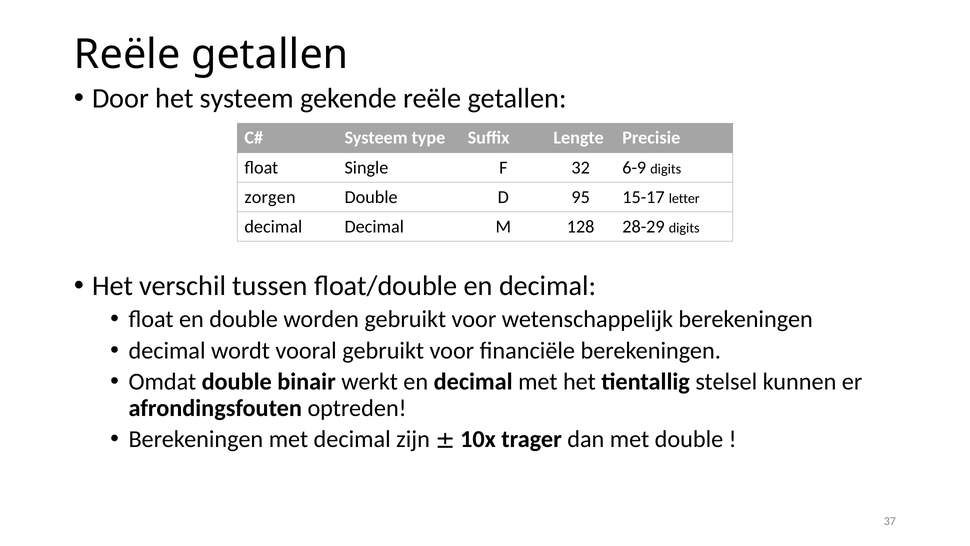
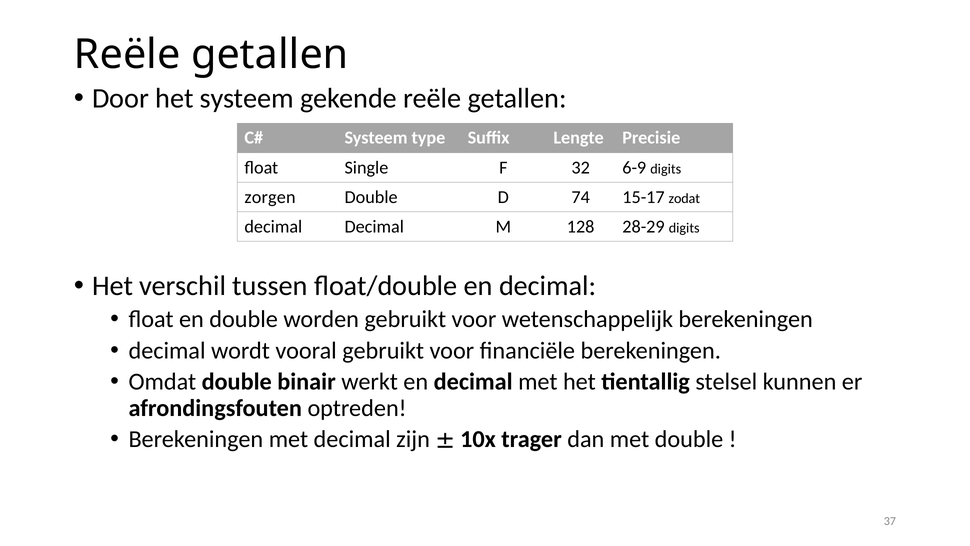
95: 95 -> 74
letter: letter -> zodat
